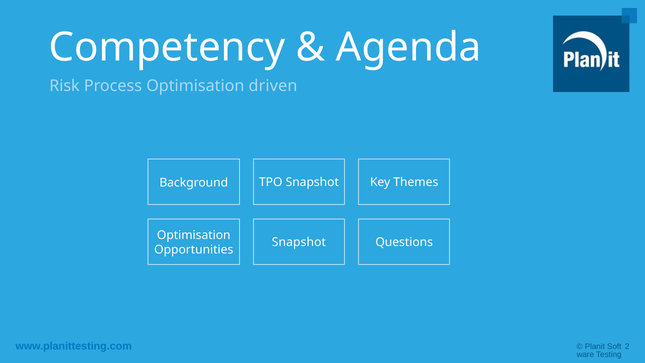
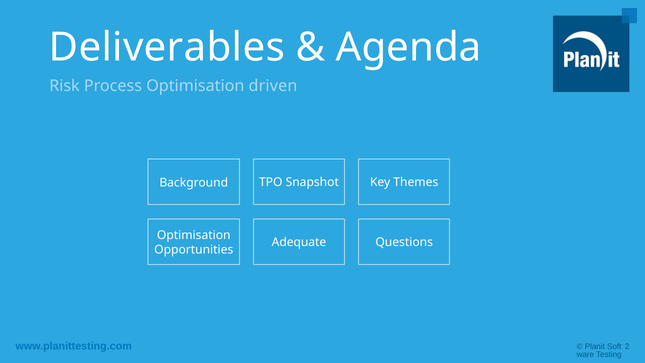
Competency: Competency -> Deliverables
Snapshot at (299, 242): Snapshot -> Adequate
